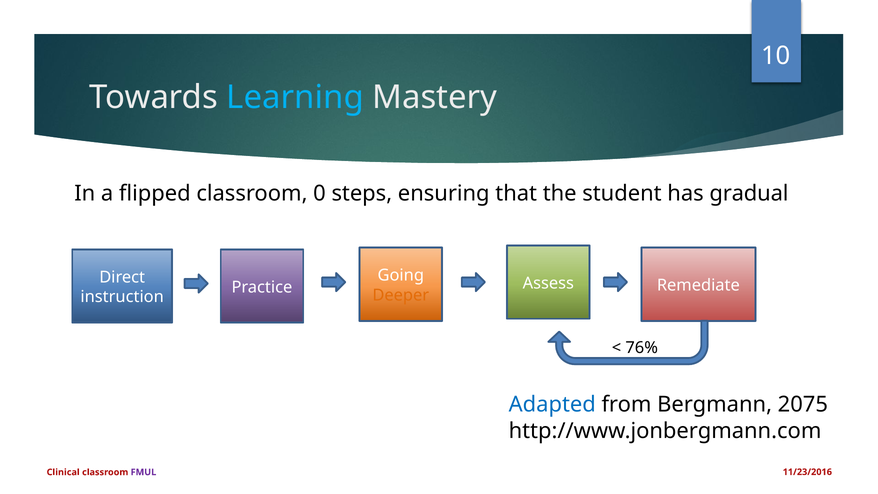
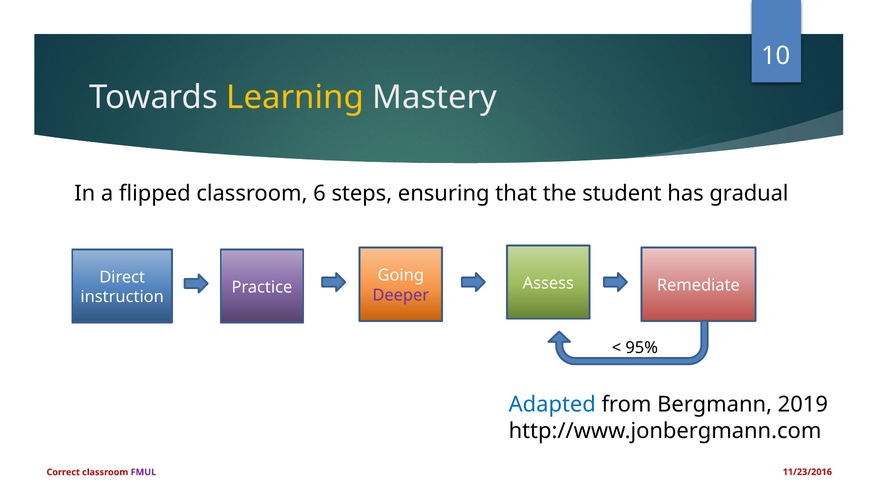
Learning colour: light blue -> yellow
0: 0 -> 6
Deeper colour: orange -> purple
76%: 76% -> 95%
2075: 2075 -> 2019
Clinical: Clinical -> Correct
